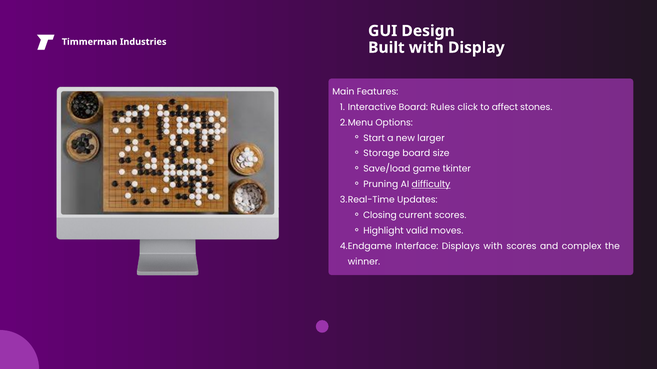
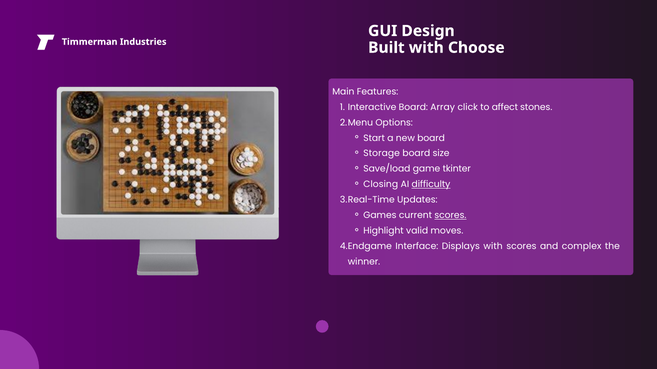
Display: Display -> Choose
Rules: Rules -> Array
new larger: larger -> board
Pruning: Pruning -> Closing
Closing: Closing -> Games
scores at (450, 216) underline: none -> present
